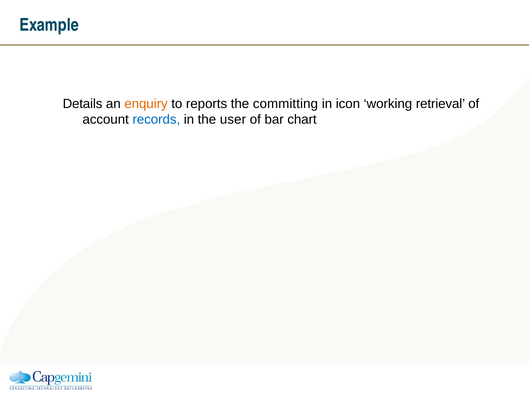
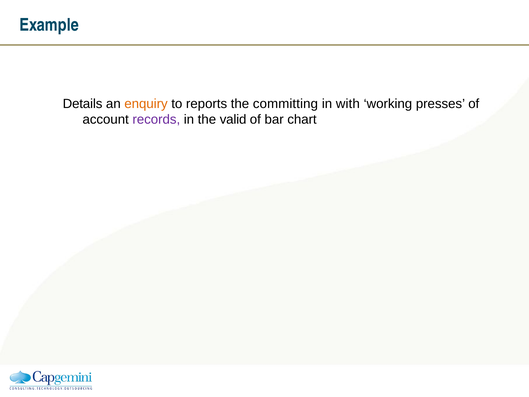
icon: icon -> with
retrieval: retrieval -> presses
records colour: blue -> purple
user: user -> valid
